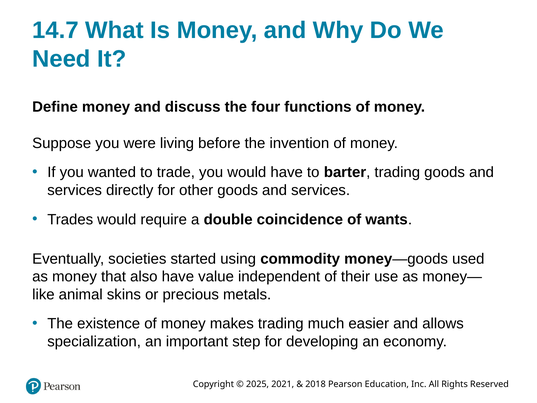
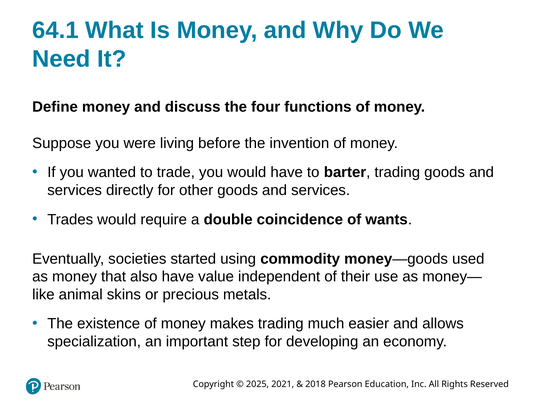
14.7: 14.7 -> 64.1
